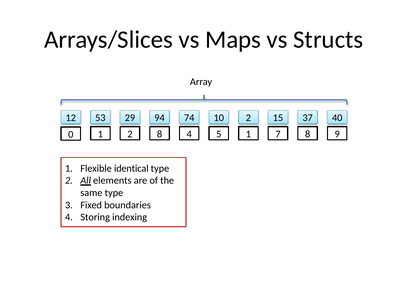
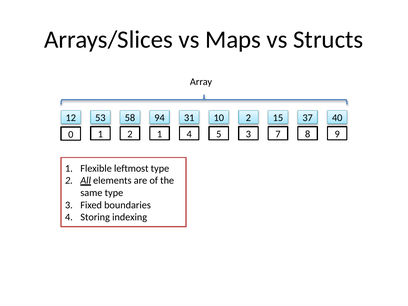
29: 29 -> 58
74: 74 -> 31
2 8: 8 -> 1
5 1: 1 -> 3
identical: identical -> leftmost
